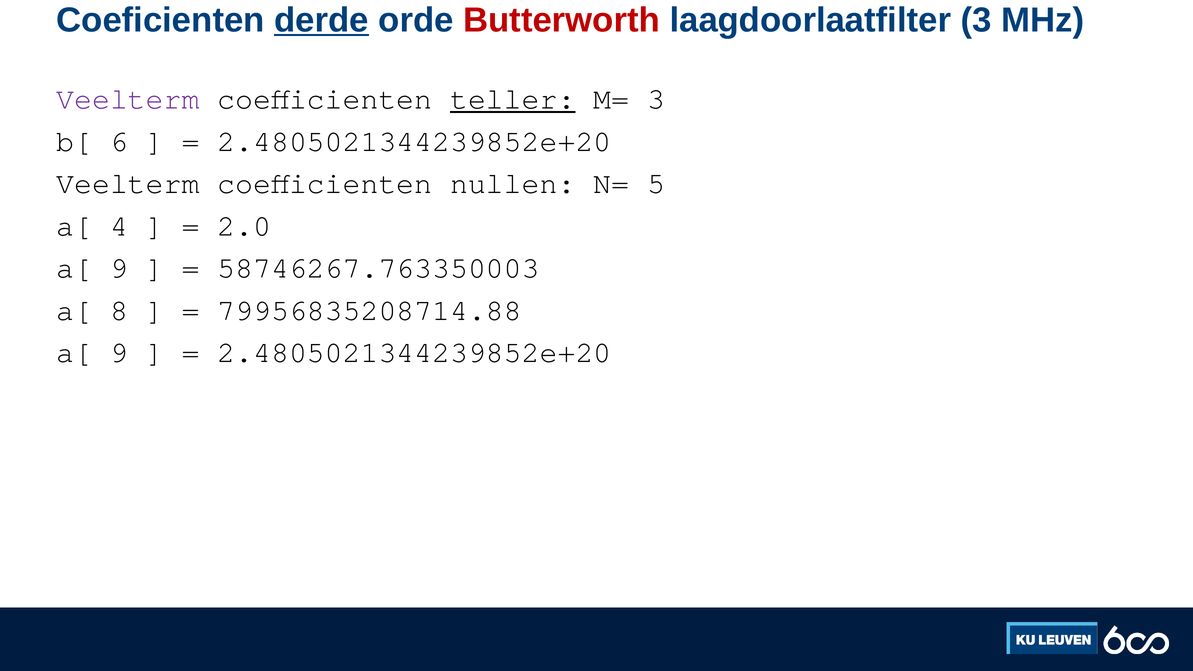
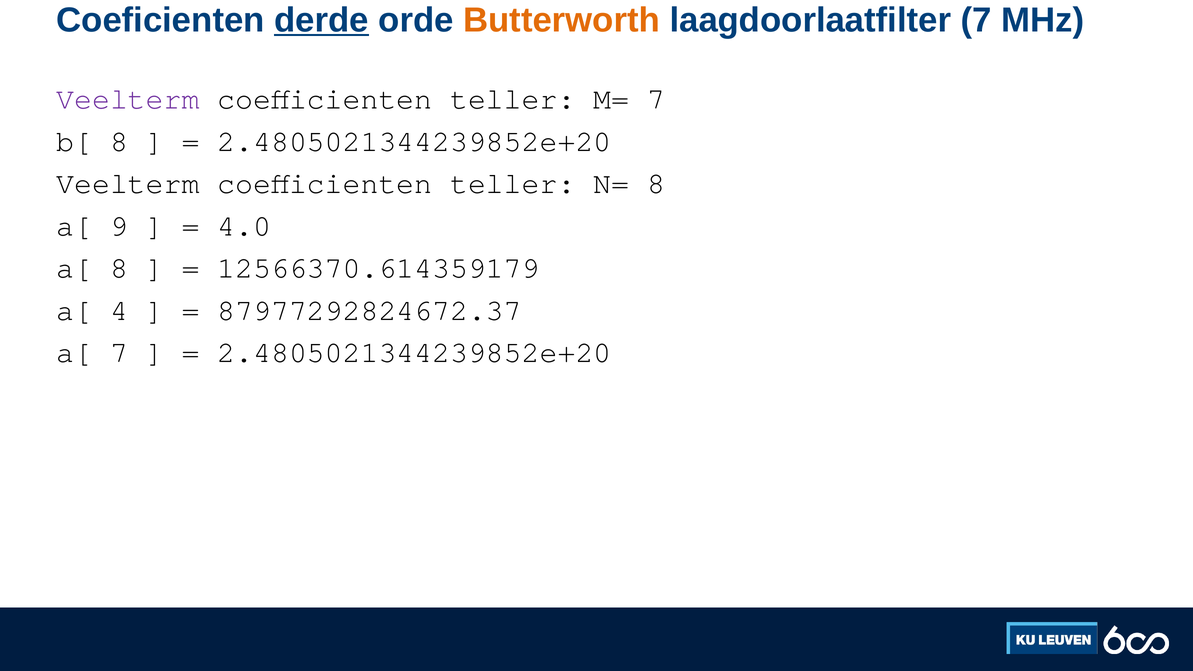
Butterworth colour: red -> orange
laagdoorlaatfilter 3: 3 -> 7
teller at (513, 99) underline: present -> none
M= 3: 3 -> 7
b[ 6: 6 -> 8
nullen at (513, 184): nullen -> teller
N= 5: 5 -> 8
4: 4 -> 9
2.0: 2.0 -> 4.0
9 at (119, 268): 9 -> 8
58746267.763350003: 58746267.763350003 -> 12566370.614359179
8: 8 -> 4
79956835208714.88: 79956835208714.88 -> 87977292824672.37
9 at (119, 353): 9 -> 7
